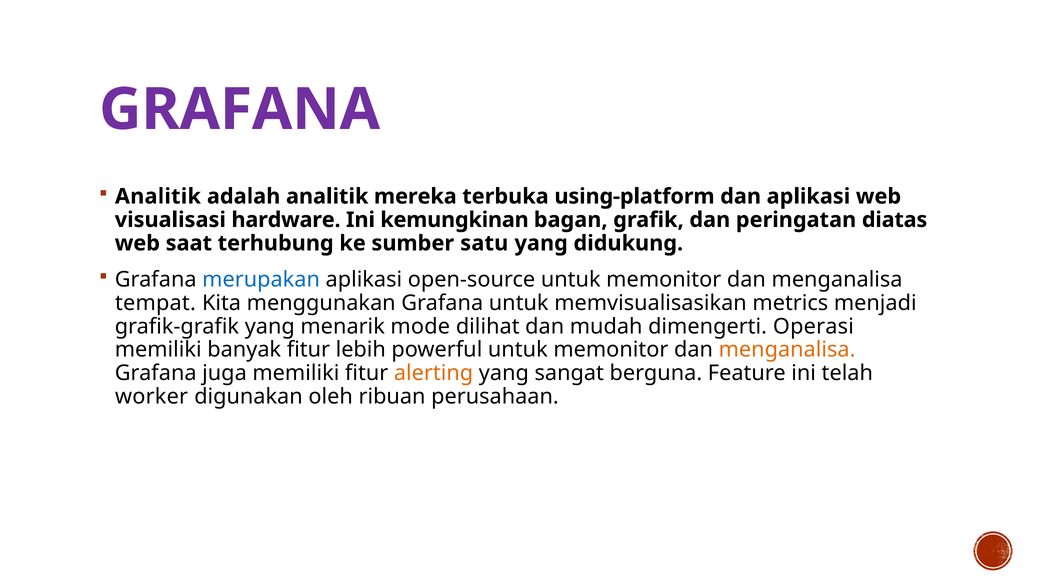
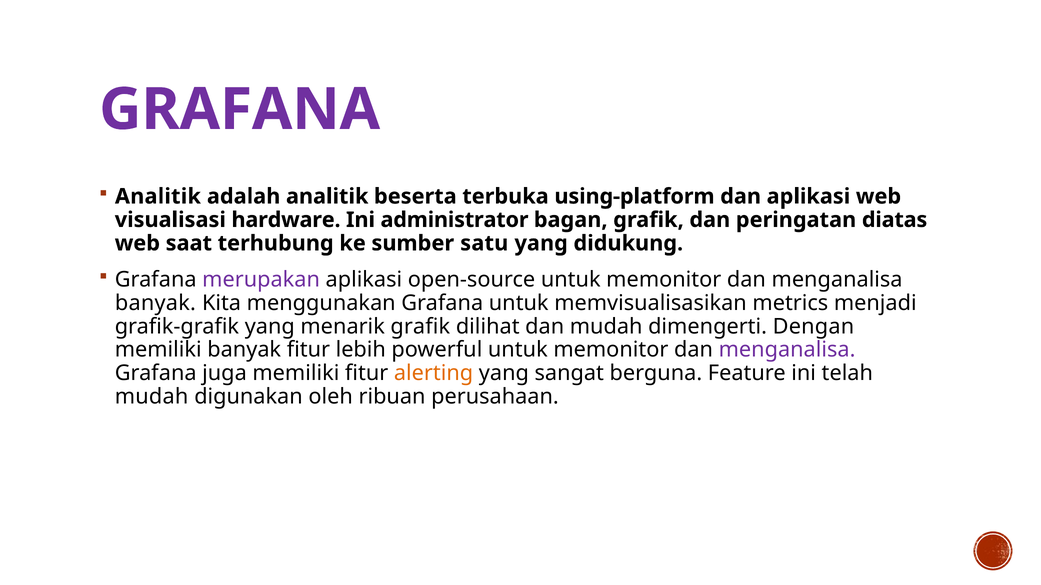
mereka: mereka -> beserta
kemungkinan: kemungkinan -> administrator
merupakan colour: blue -> purple
tempat at (155, 303): tempat -> banyak
menarik mode: mode -> grafik
Operasi: Operasi -> Dengan
menganalisa at (787, 350) colour: orange -> purple
worker at (152, 397): worker -> mudah
